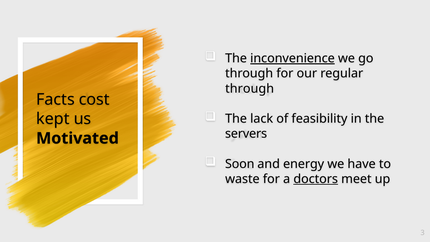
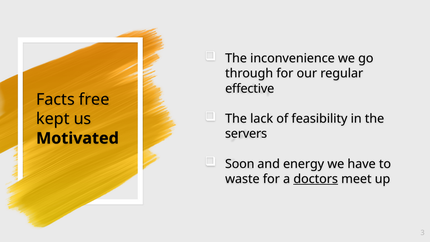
inconvenience underline: present -> none
through at (250, 88): through -> effective
cost: cost -> free
